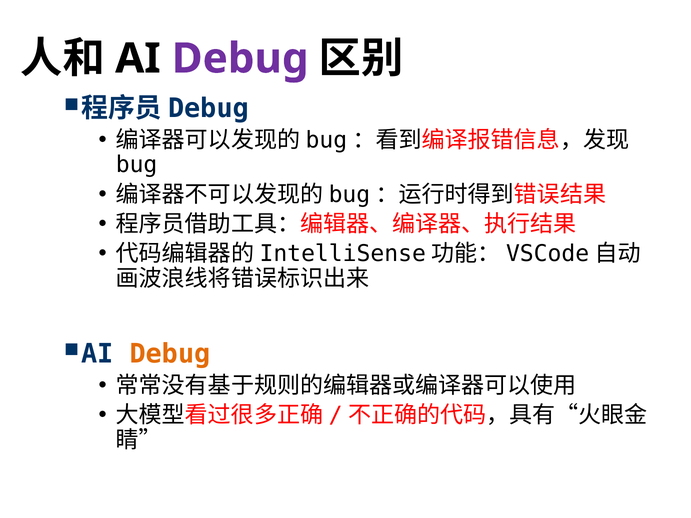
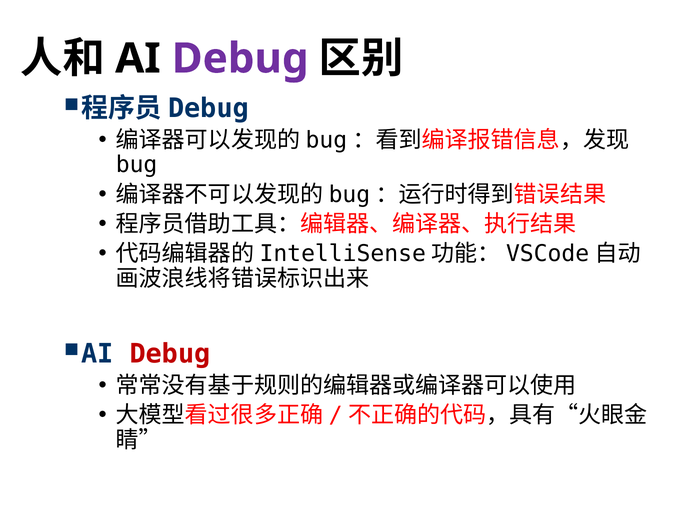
Debug at (170, 354) colour: orange -> red
